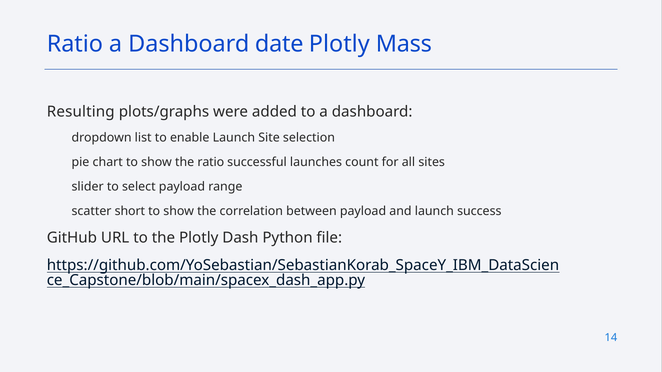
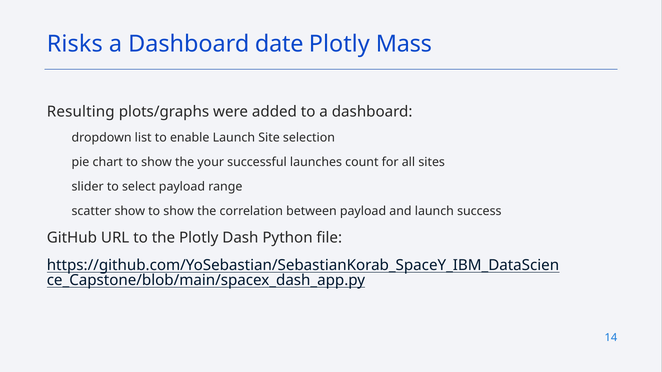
Ratio at (75, 44): Ratio -> Risks
the ratio: ratio -> your
scatter short: short -> show
